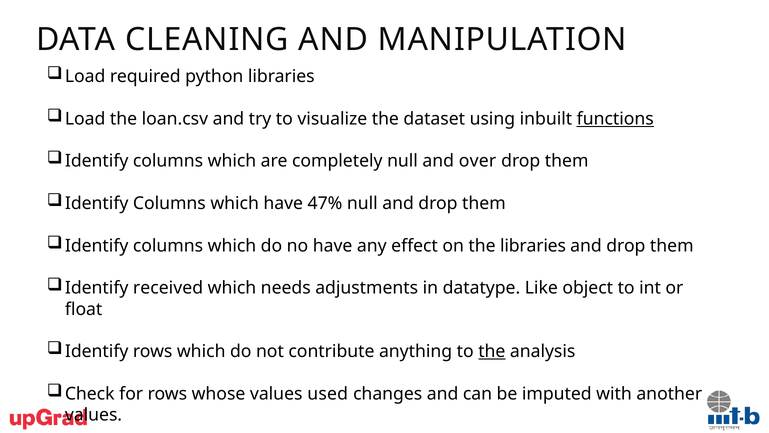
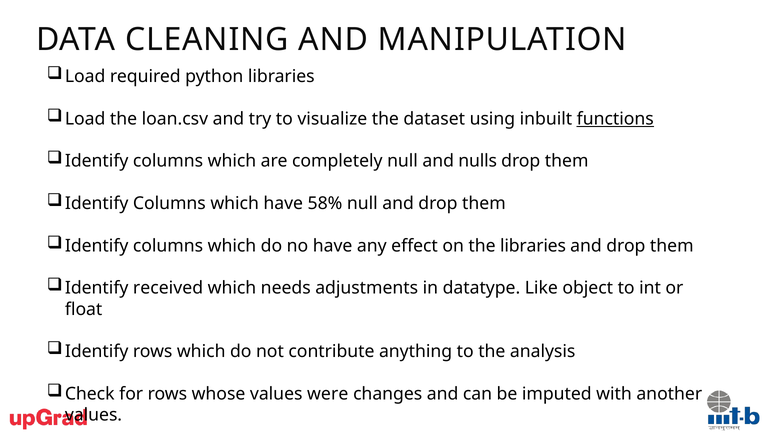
over: over -> nulls
47%: 47% -> 58%
the at (492, 351) underline: present -> none
used: used -> were
